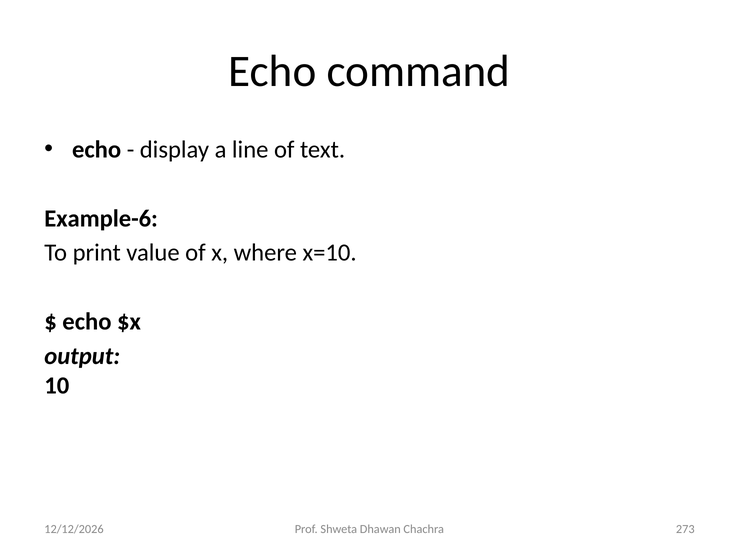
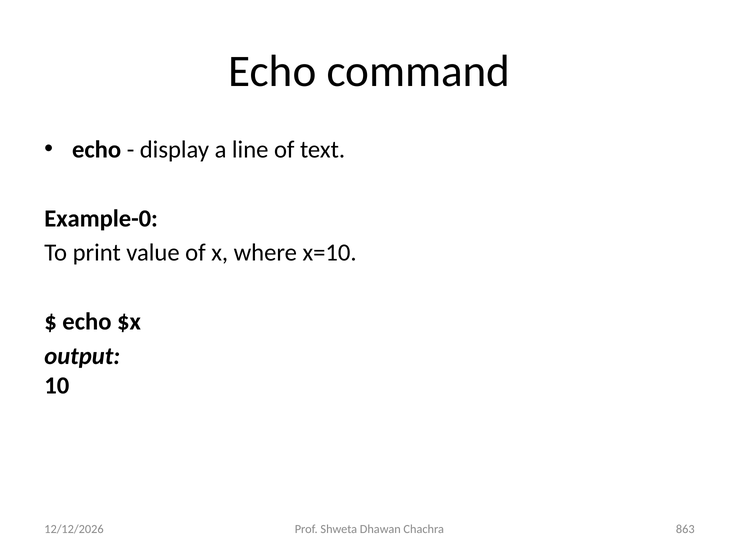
Example-6: Example-6 -> Example-0
273: 273 -> 863
